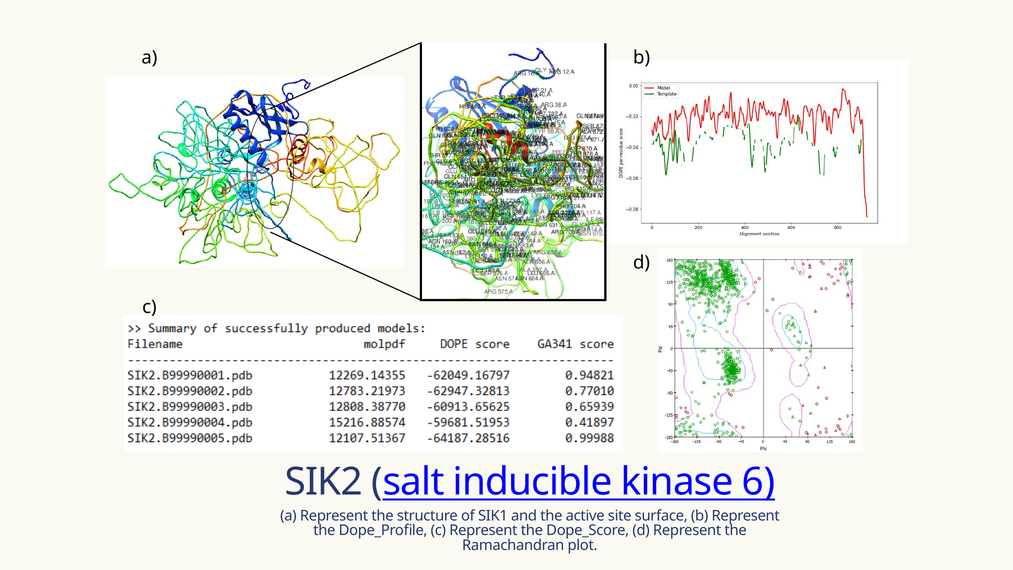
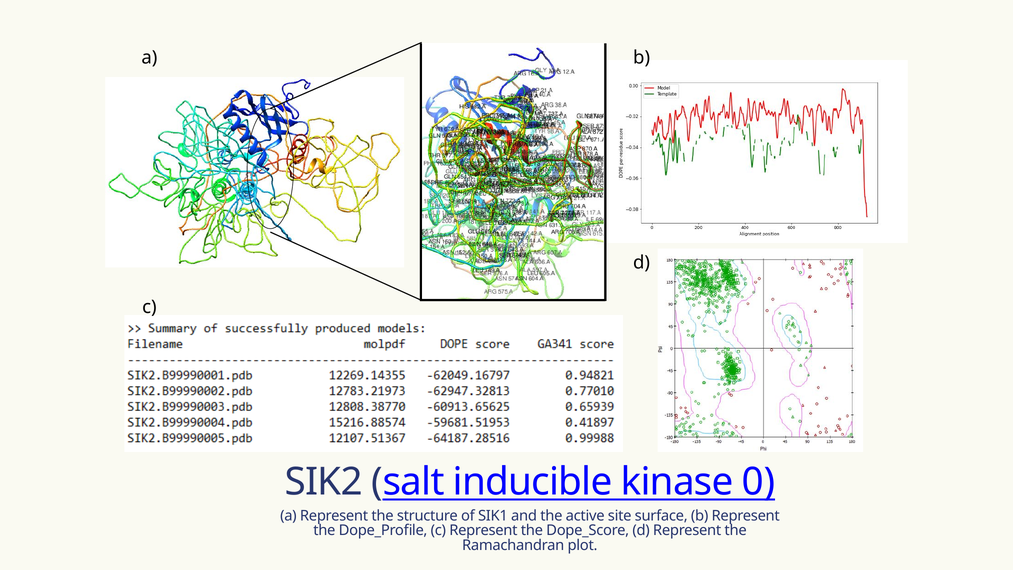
6: 6 -> 0
